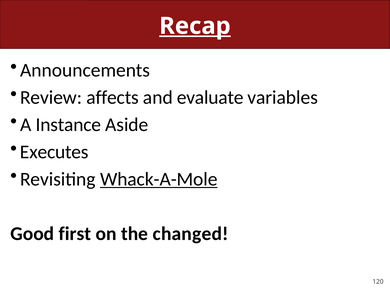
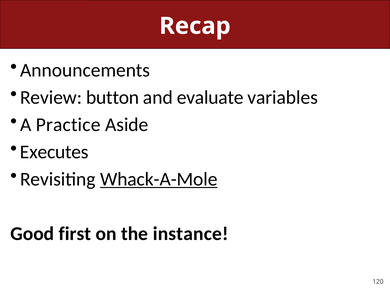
Recap underline: present -> none
affects: affects -> button
Instance: Instance -> Practice
changed: changed -> instance
